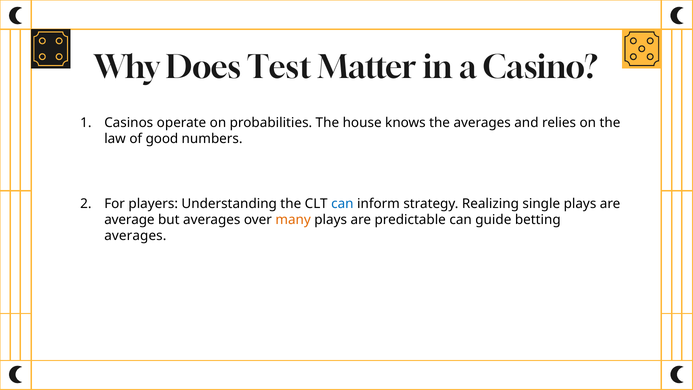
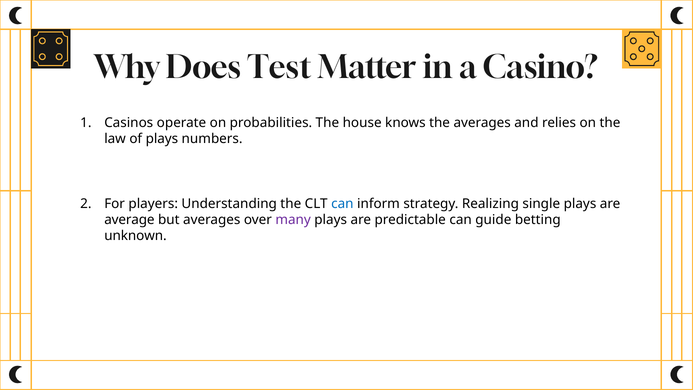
of good: good -> plays
many colour: orange -> purple
averages at (135, 236): averages -> unknown
